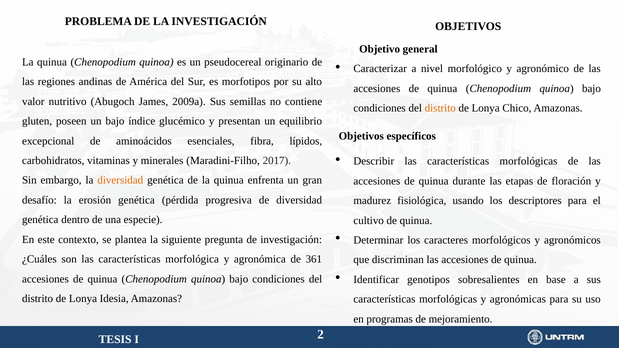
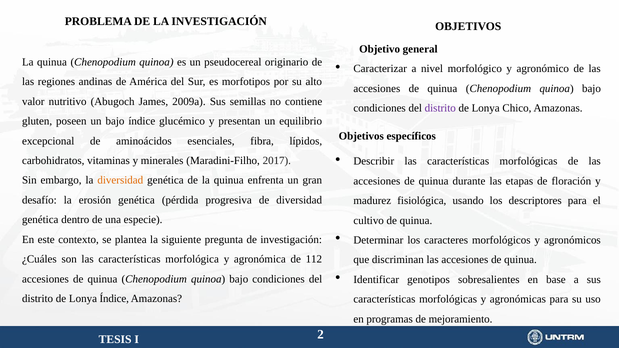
distrito at (440, 108) colour: orange -> purple
361: 361 -> 112
Lonya Idesia: Idesia -> Índice
